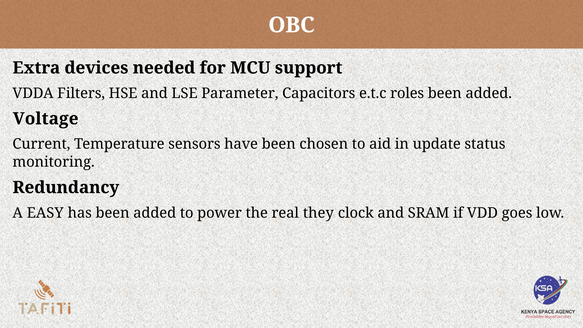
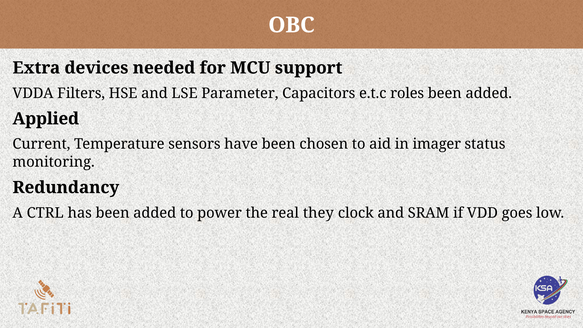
Voltage: Voltage -> Applied
update: update -> imager
EASY: EASY -> CTRL
